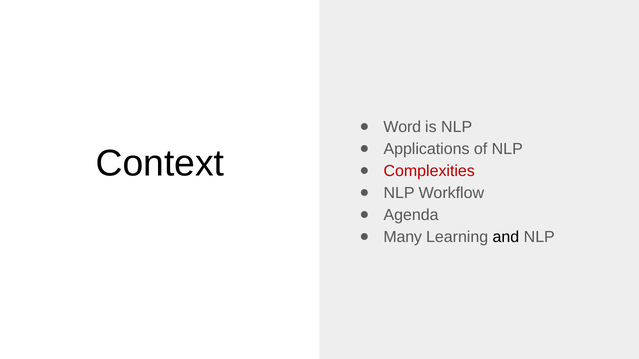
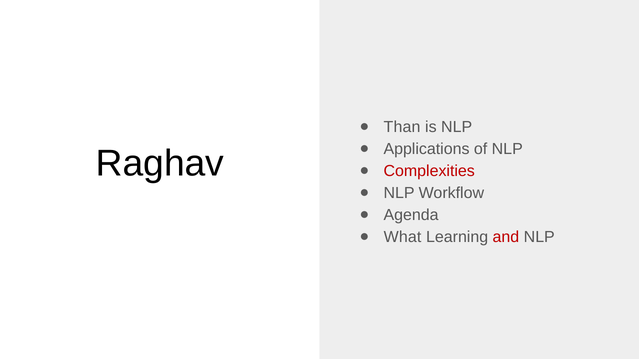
Word: Word -> Than
Context: Context -> Raghav
Many: Many -> What
and colour: black -> red
